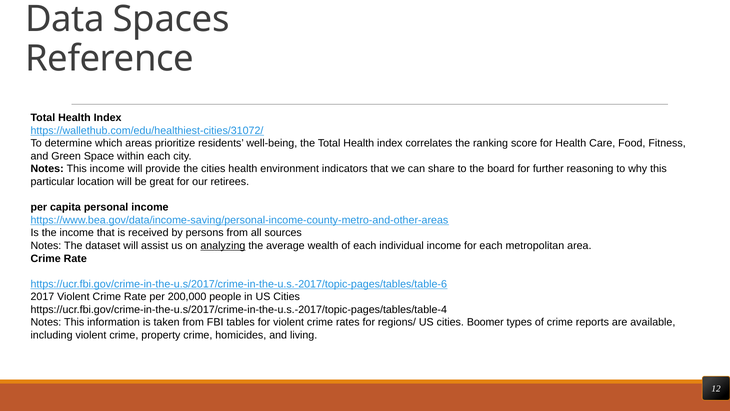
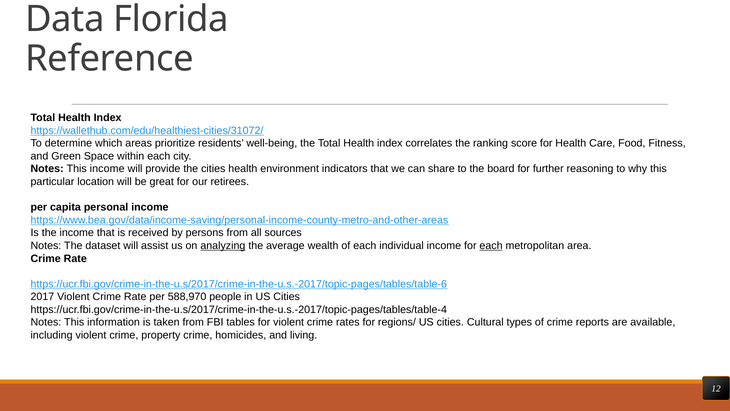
Spaces: Spaces -> Florida
each at (491, 245) underline: none -> present
200,000: 200,000 -> 588,970
Boomer: Boomer -> Cultural
